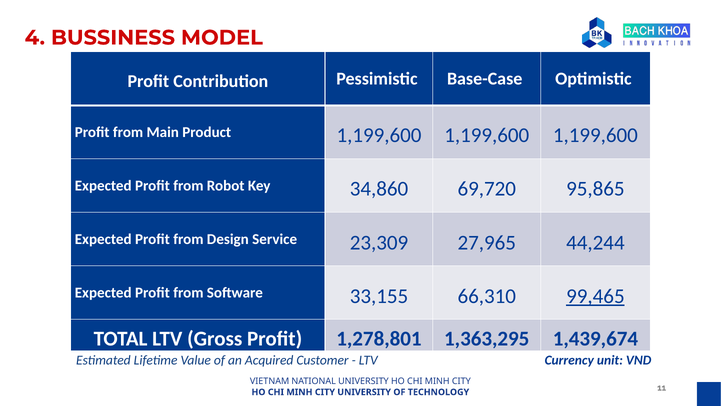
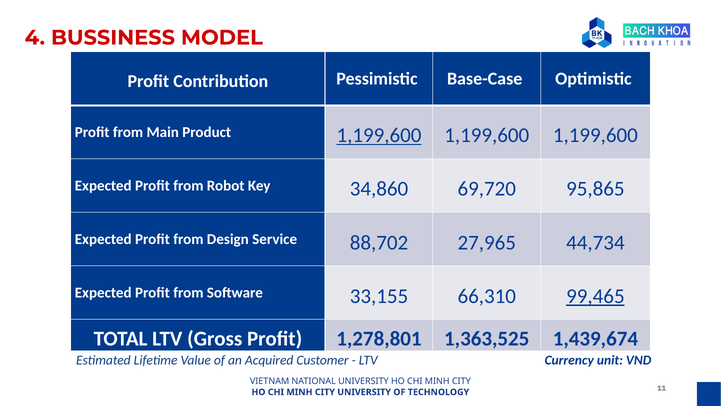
1,199,600 at (379, 135) underline: none -> present
23,309: 23,309 -> 88,702
44,244: 44,244 -> 44,734
1,363,295: 1,363,295 -> 1,363,525
